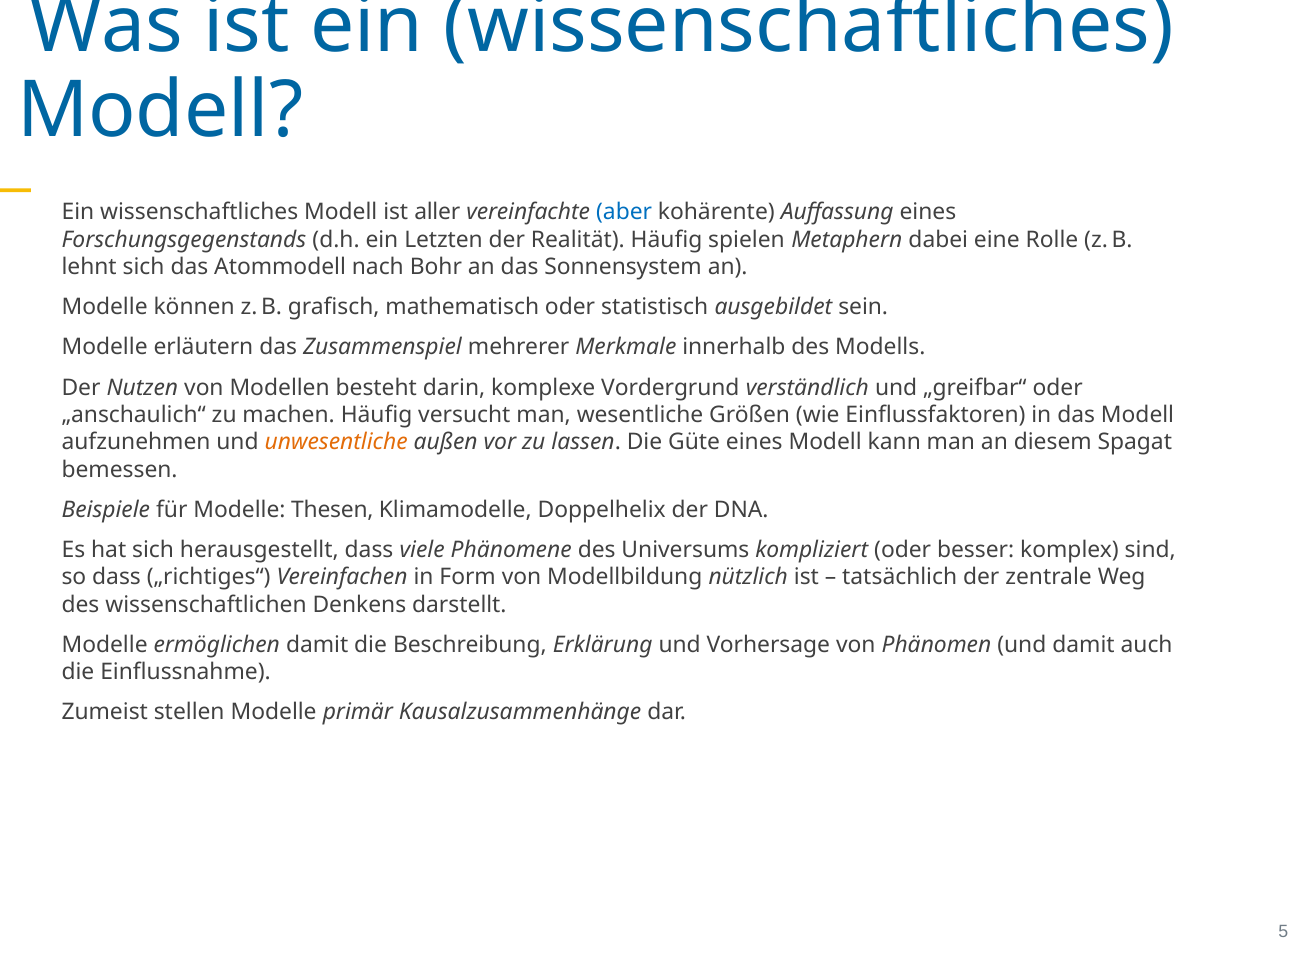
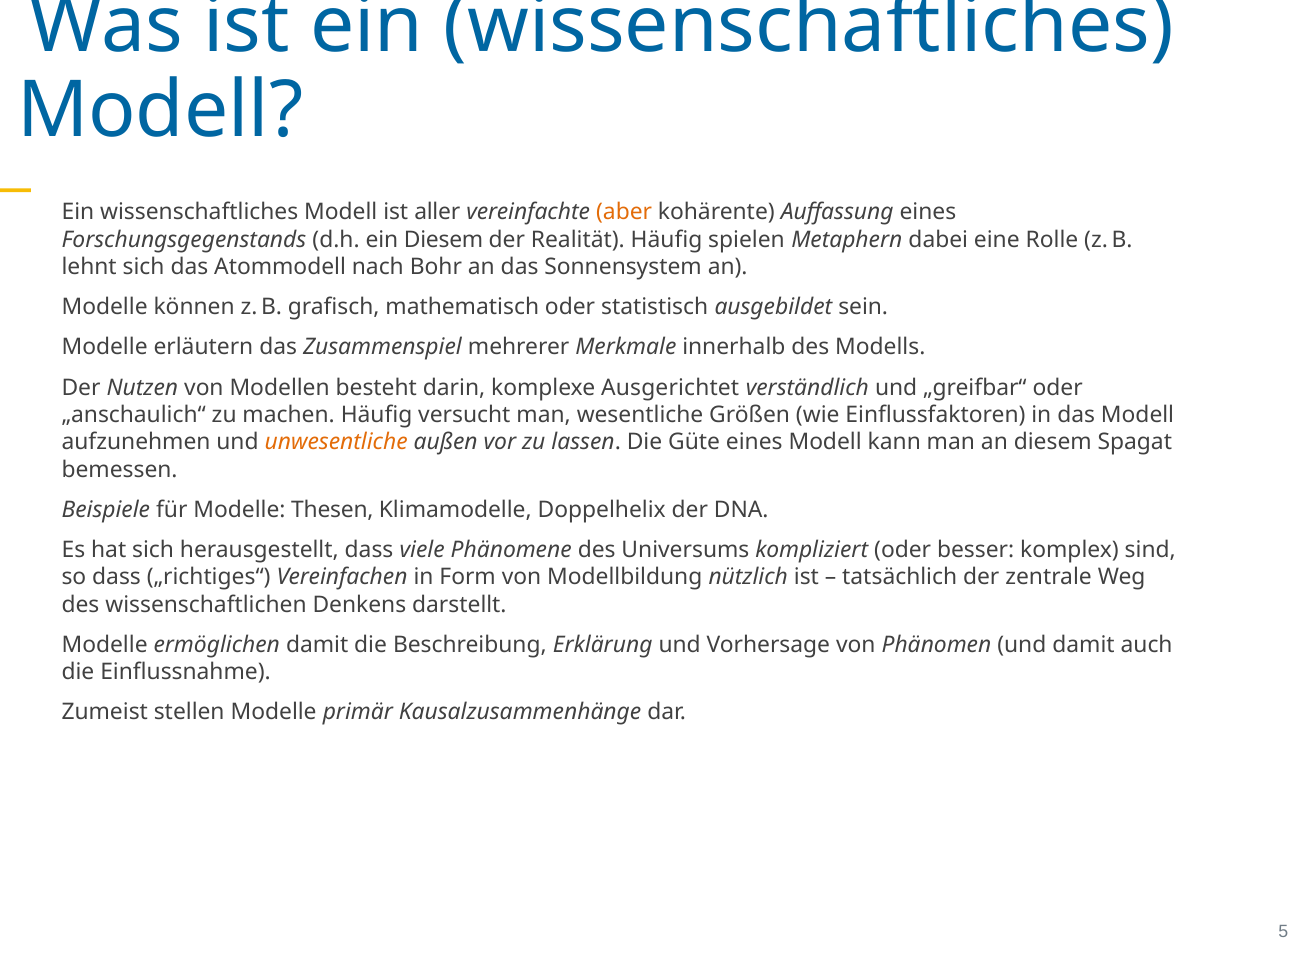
aber colour: blue -> orange
ein Letzten: Letzten -> Diesem
Vordergrund: Vordergrund -> Ausgerichtet
